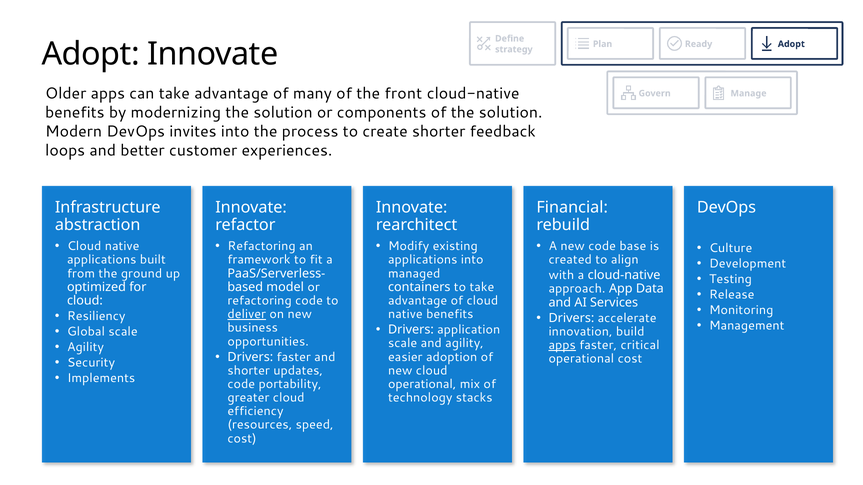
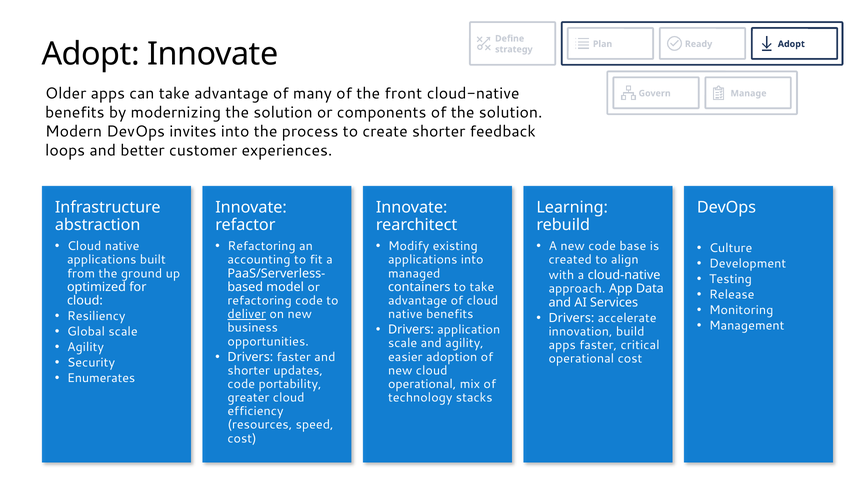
Financial: Financial -> Learning
framework: framework -> accounting
apps at (562, 345) underline: present -> none
Implements: Implements -> Enumerates
